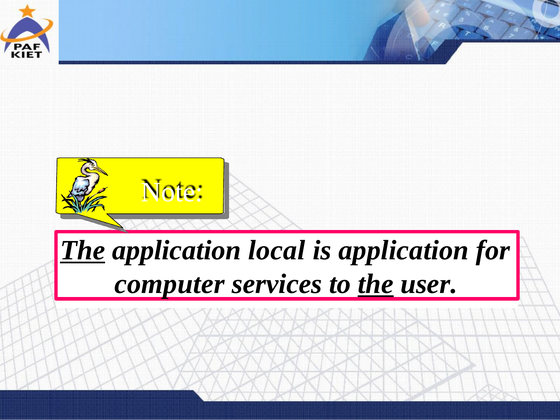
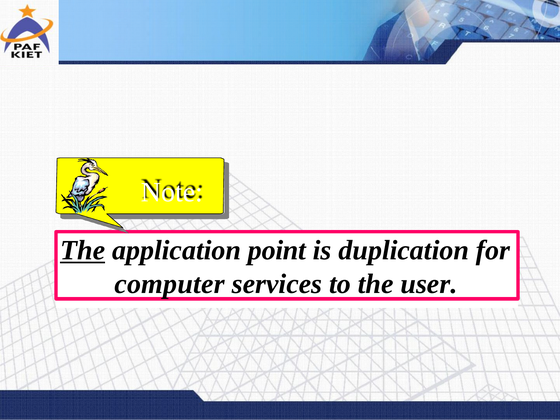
local: local -> point
is application: application -> duplication
the at (376, 284) underline: present -> none
